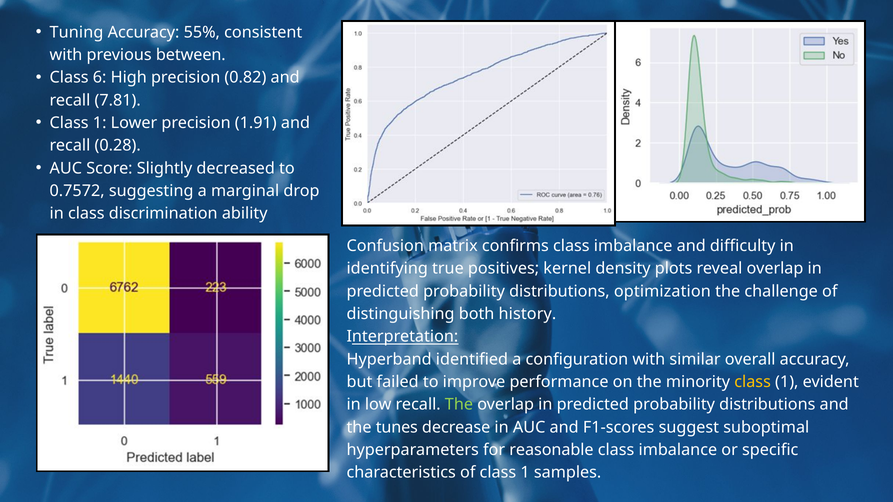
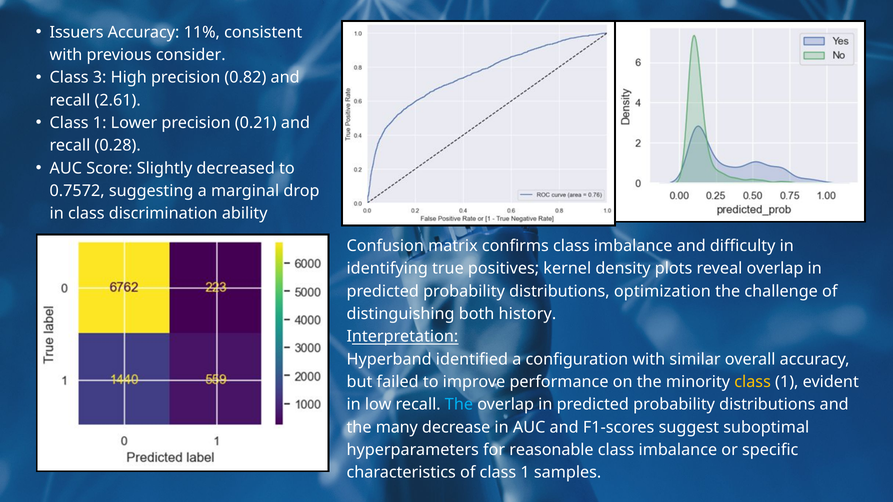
Tuning: Tuning -> Issuers
55%: 55% -> 11%
between: between -> consider
6: 6 -> 3
7.81: 7.81 -> 2.61
1.91: 1.91 -> 0.21
The at (459, 405) colour: light green -> light blue
tunes: tunes -> many
